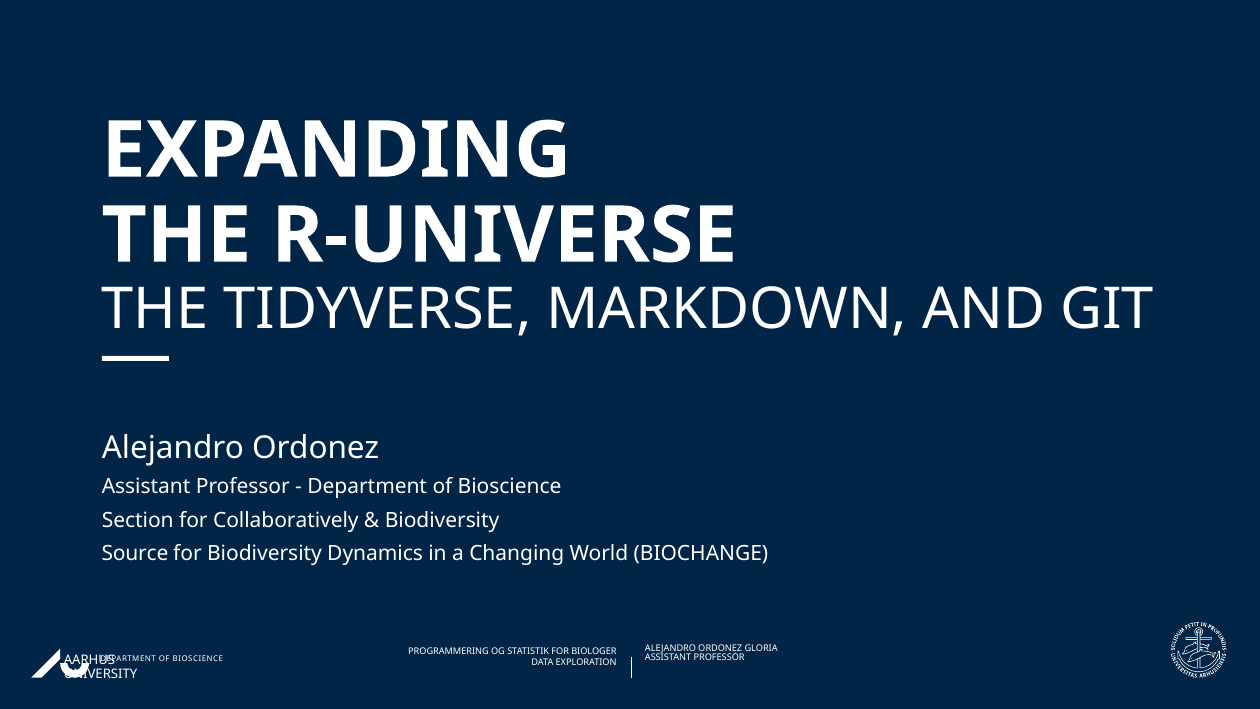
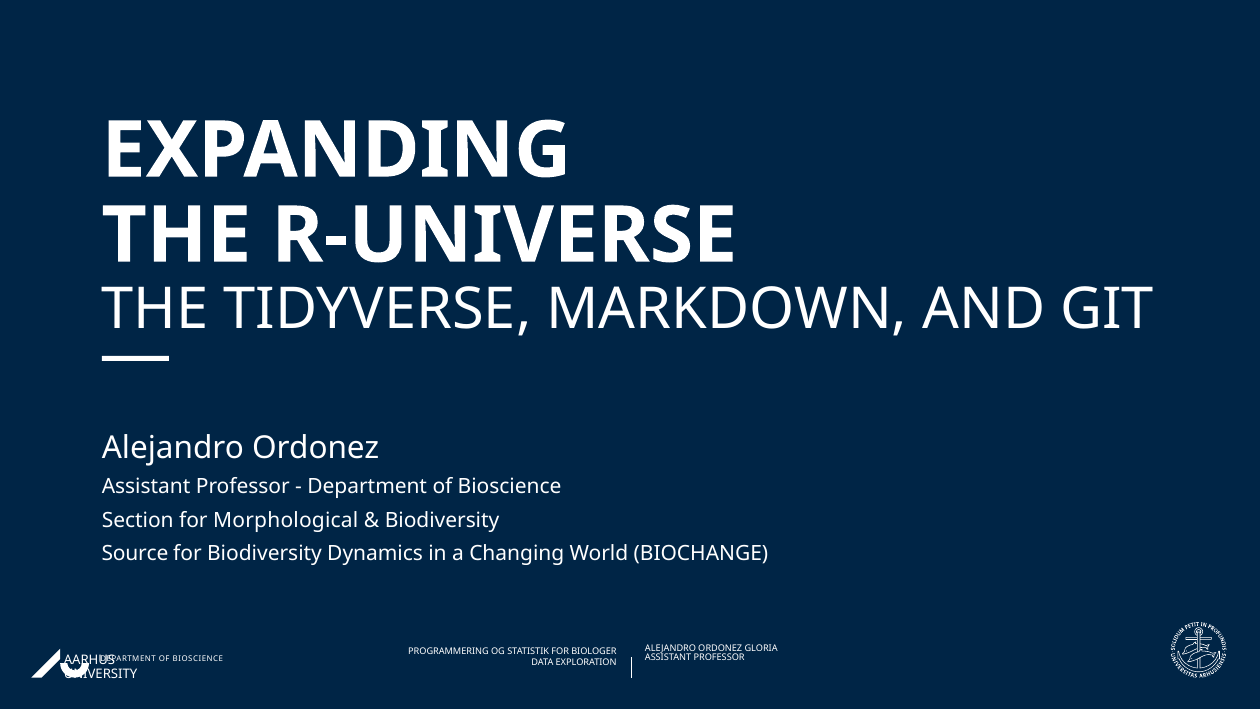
Collaboratively: Collaboratively -> Morphological
